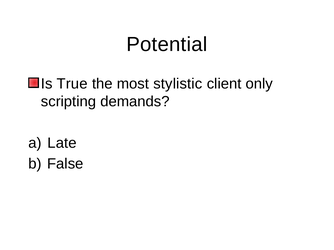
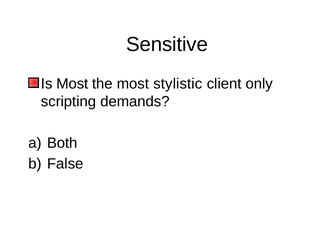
Potential: Potential -> Sensitive
Is True: True -> Most
Late: Late -> Both
